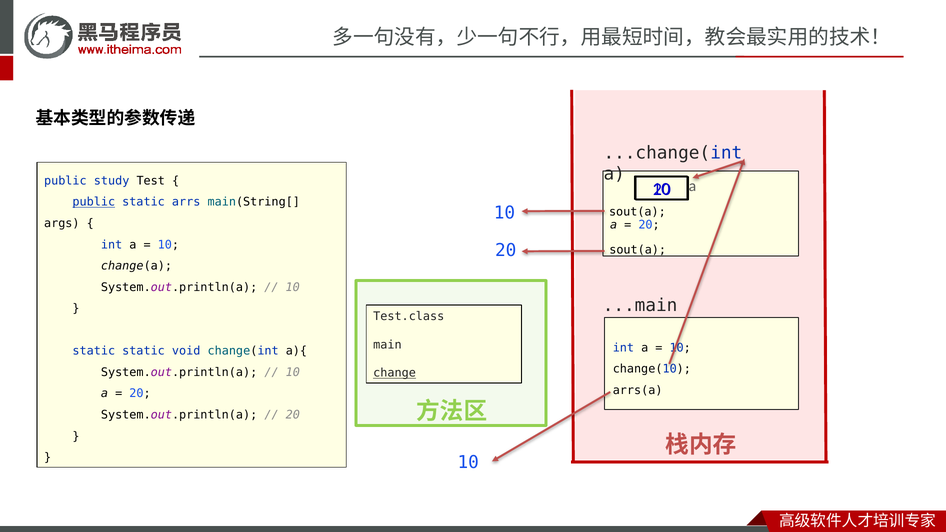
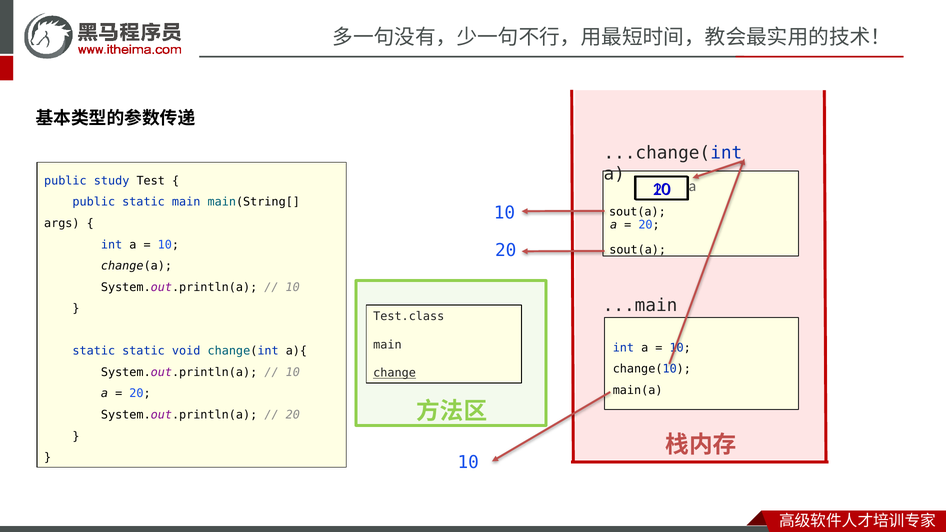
public at (94, 202) underline: present -> none
static arrs: arrs -> main
arrs(a: arrs(a -> main(a
